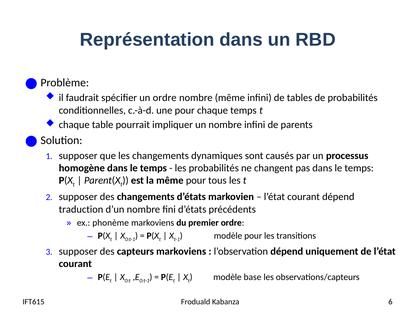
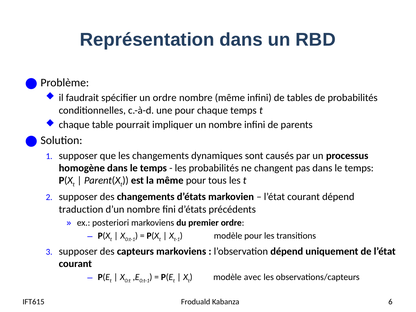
phonème: phonème -> posteriori
base: base -> avec
